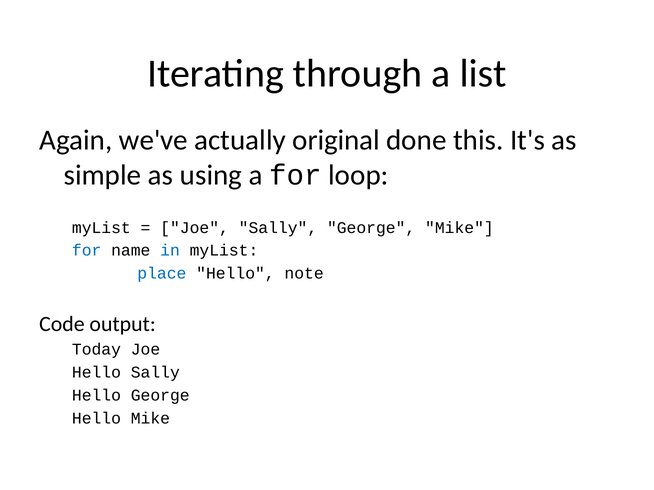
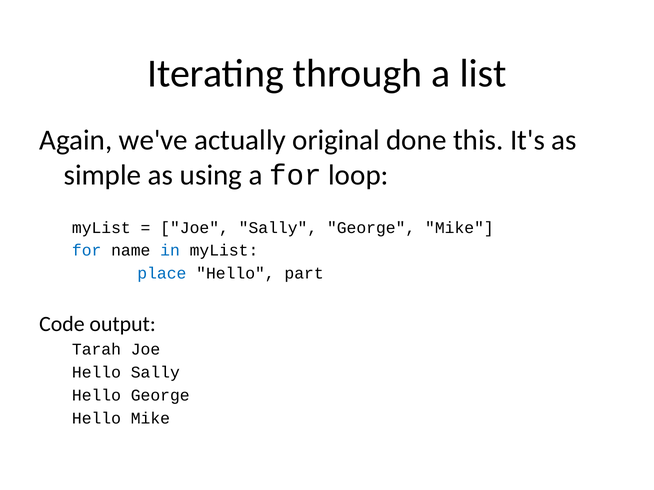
note: note -> part
Today: Today -> Tarah
